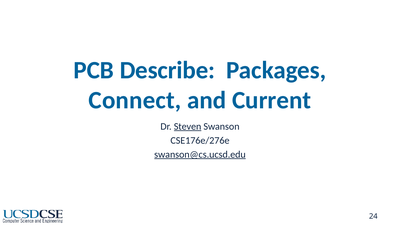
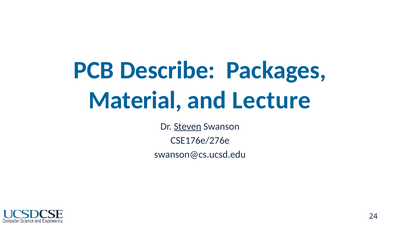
Connect: Connect -> Material
Current: Current -> Lecture
swanson@cs.ucsd.edu underline: present -> none
